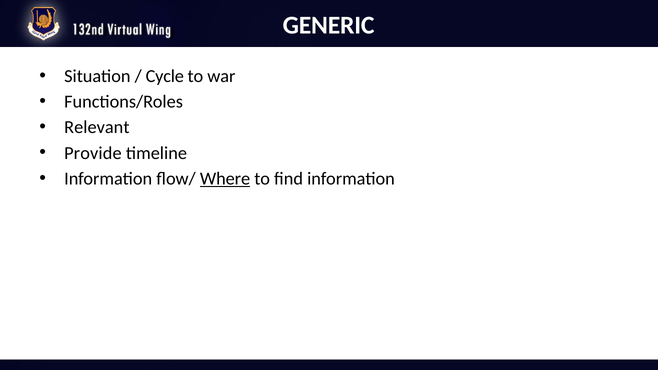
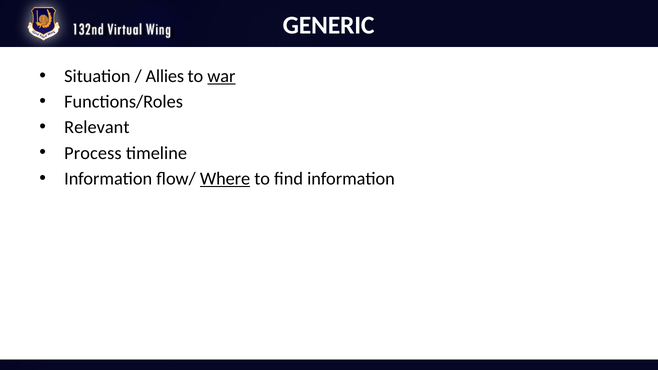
Cycle: Cycle -> Allies
war underline: none -> present
Provide: Provide -> Process
